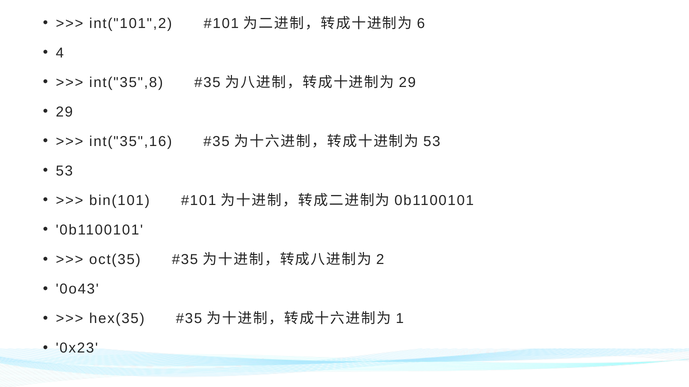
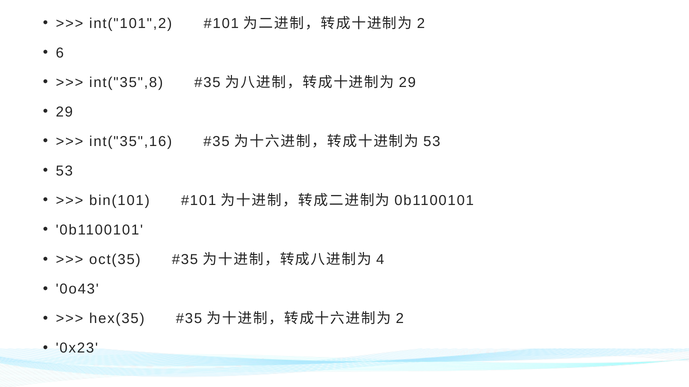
6 at (421, 23): 6 -> 2
4: 4 -> 6
2: 2 -> 4
1 at (400, 319): 1 -> 2
